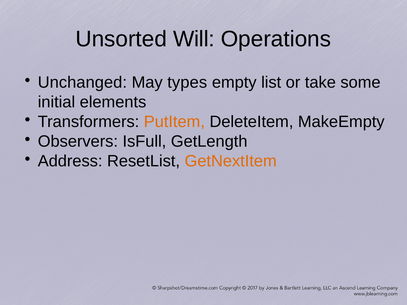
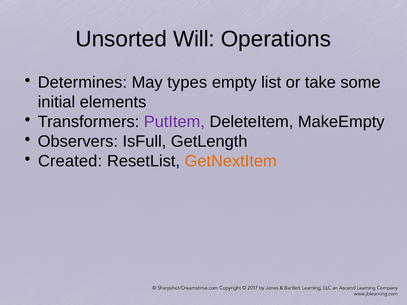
Unchanged: Unchanged -> Determines
PutItem colour: orange -> purple
Address: Address -> Created
